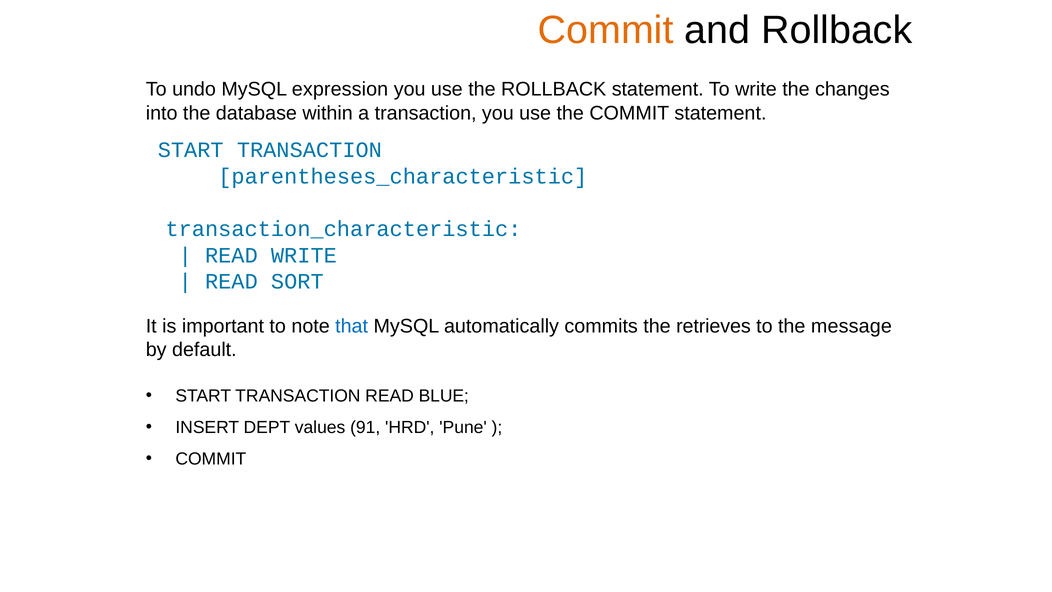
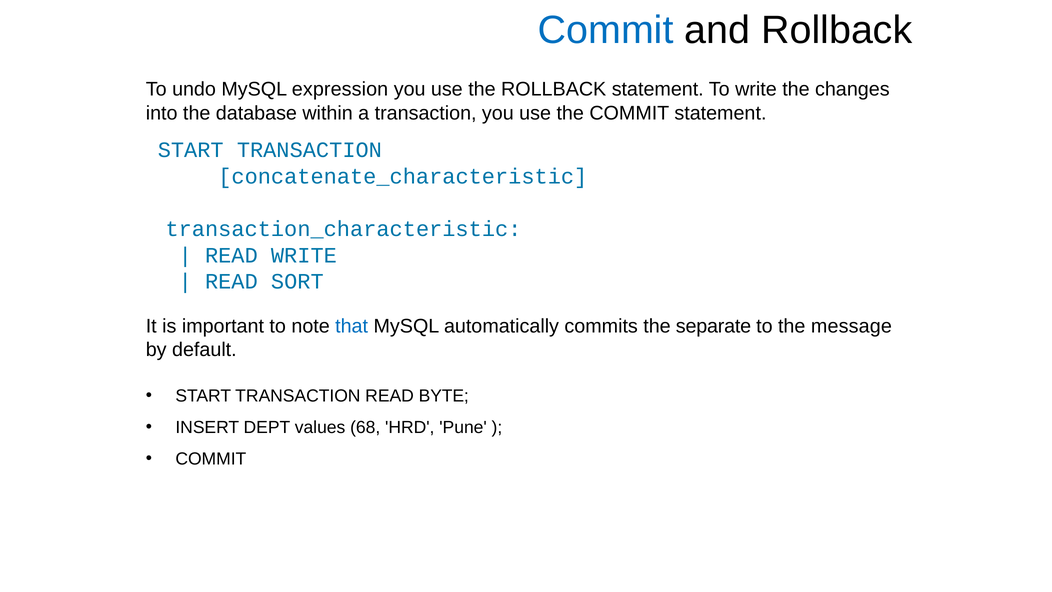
Commit at (606, 30) colour: orange -> blue
parentheses_characteristic: parentheses_characteristic -> concatenate_characteristic
retrieves: retrieves -> separate
BLUE: BLUE -> BYTE
91: 91 -> 68
